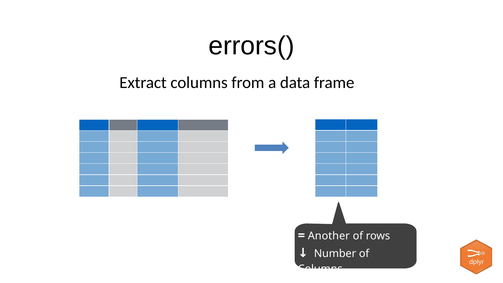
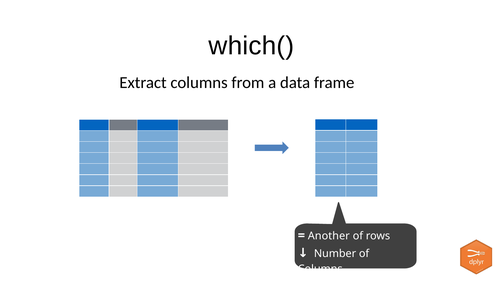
errors(: errors( -> which(
